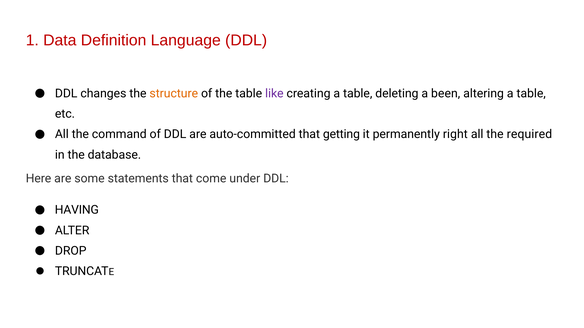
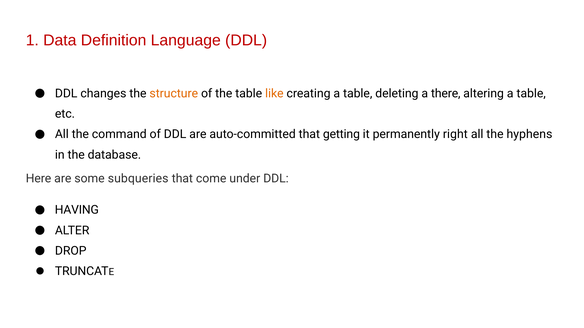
like colour: purple -> orange
been: been -> there
required: required -> hyphens
statements: statements -> subqueries
